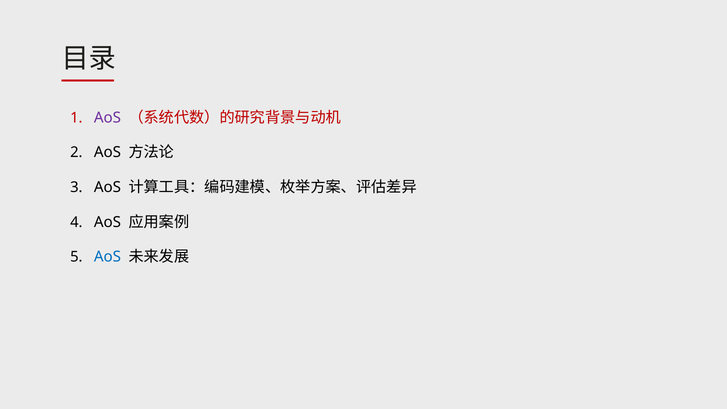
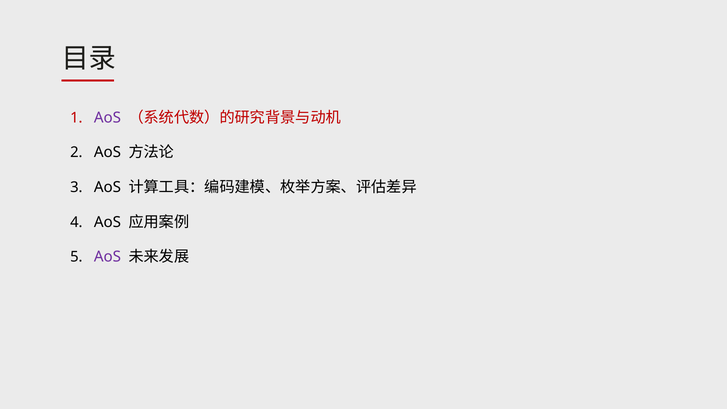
AoS at (107, 257) colour: blue -> purple
